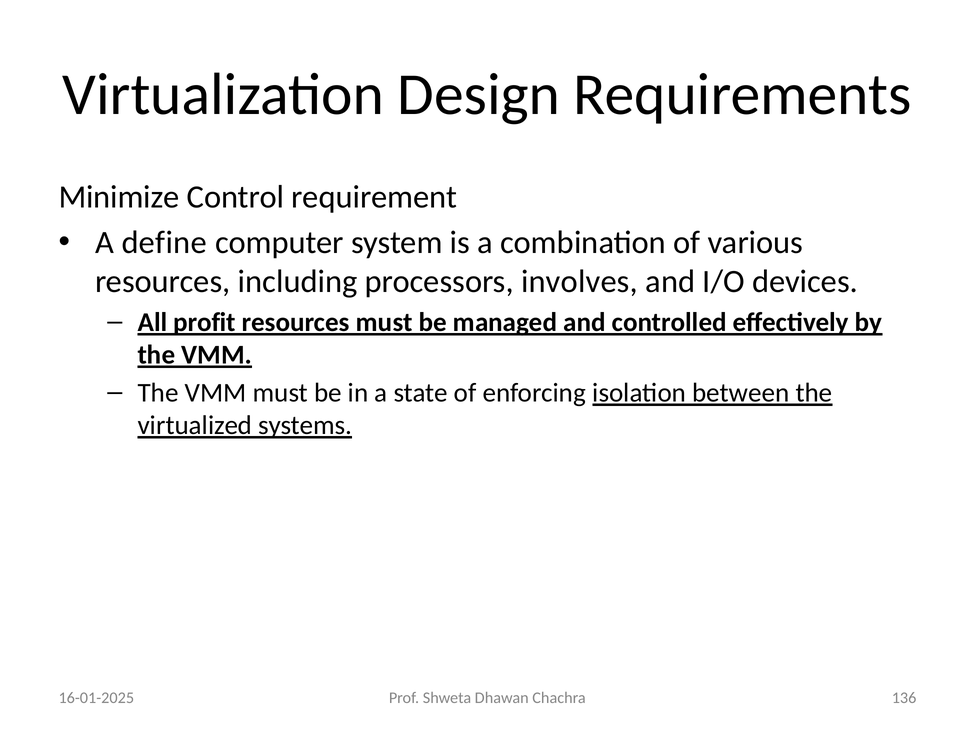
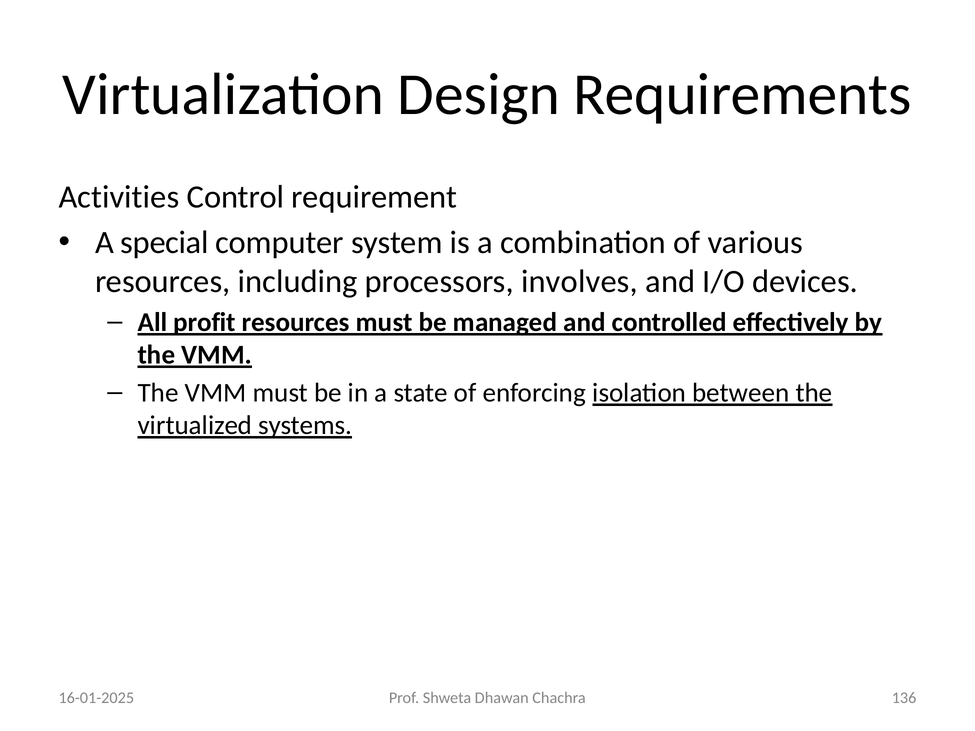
Minimize: Minimize -> Activities
define: define -> special
